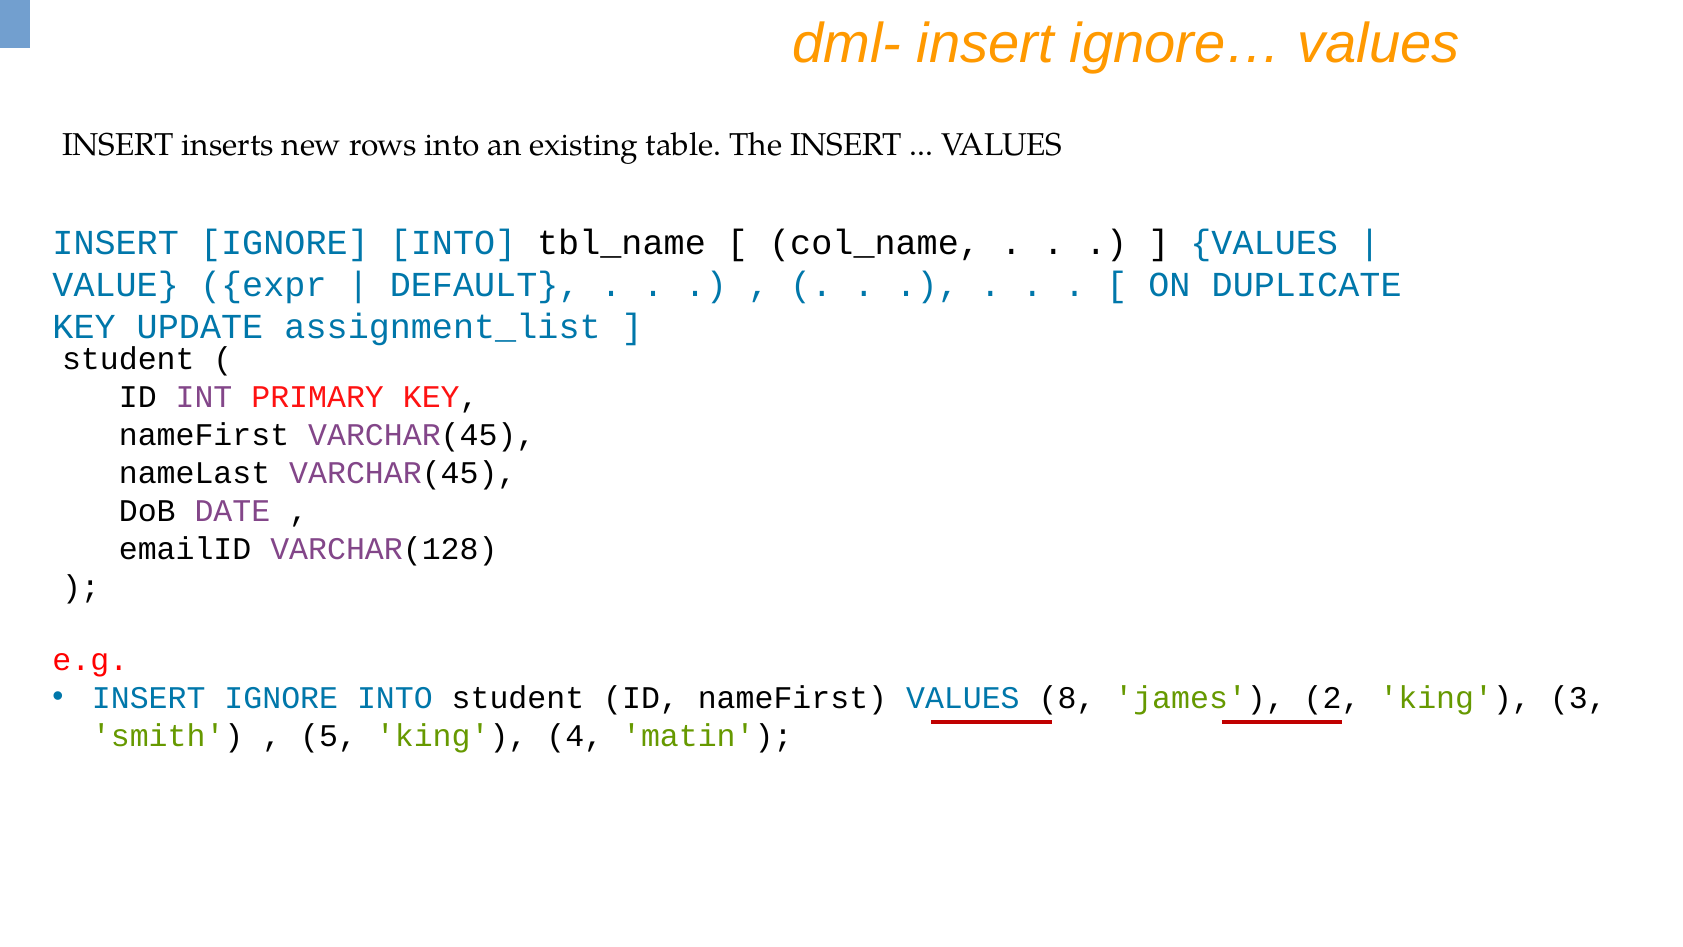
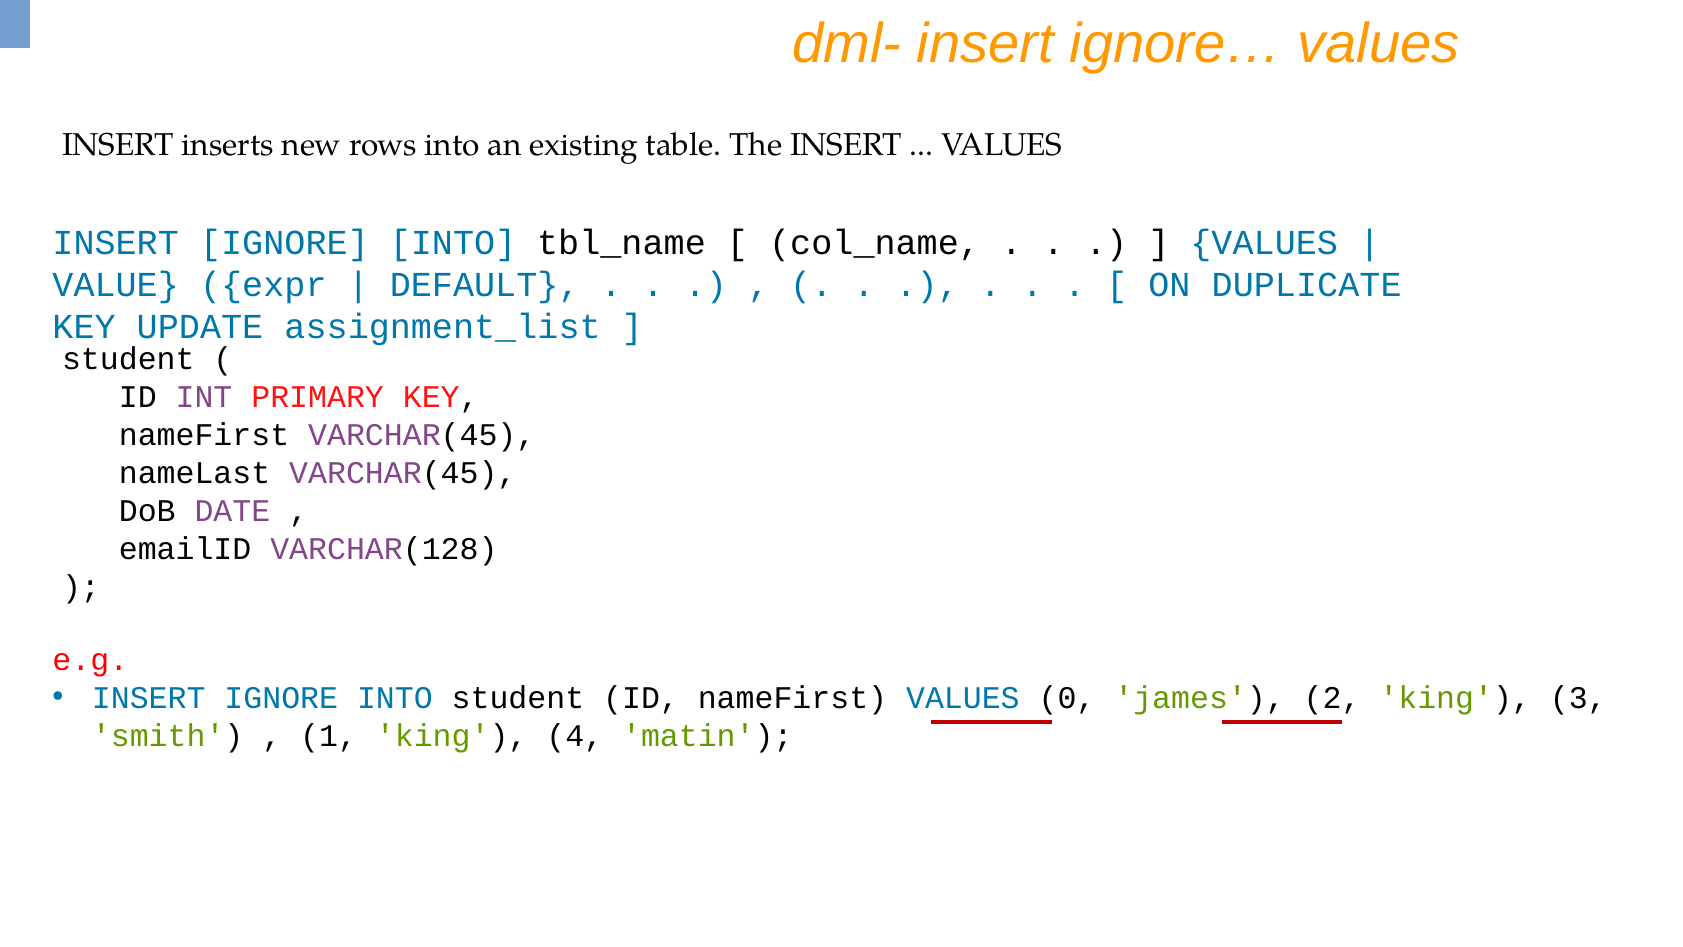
8: 8 -> 0
5: 5 -> 1
